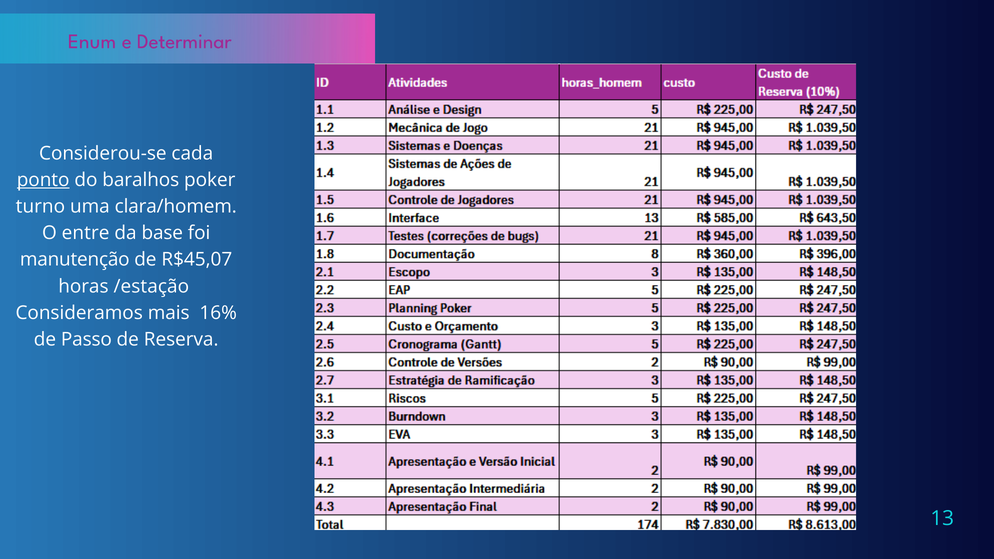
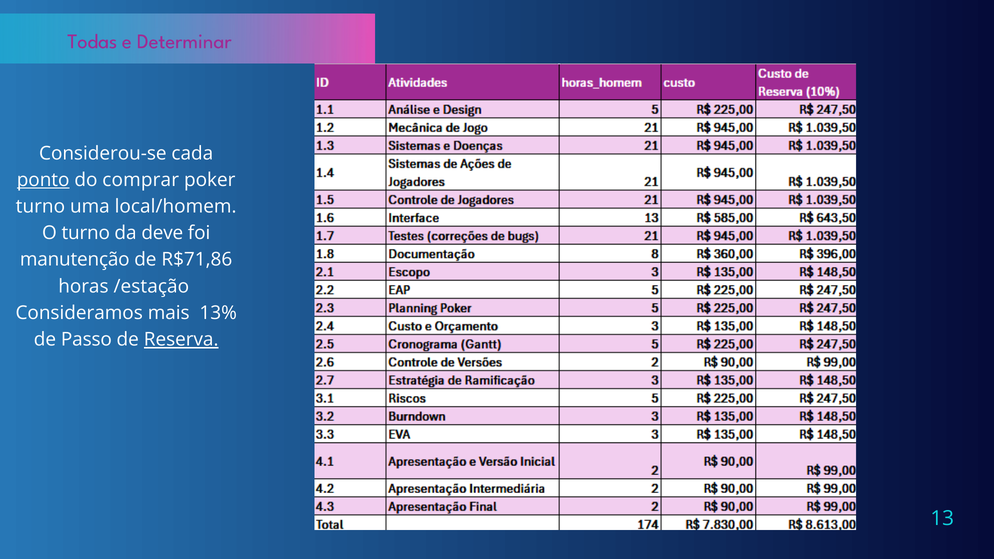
Enum: Enum -> Todas
baralhos: baralhos -> comprar
clara/homem: clara/homem -> local/homem
O entre: entre -> turno
base: base -> deve
R$45,07: R$45,07 -> R$71,86
16%: 16% -> 13%
Reserva underline: none -> present
